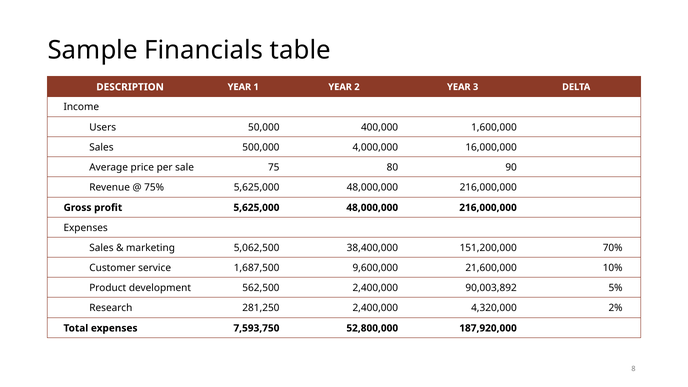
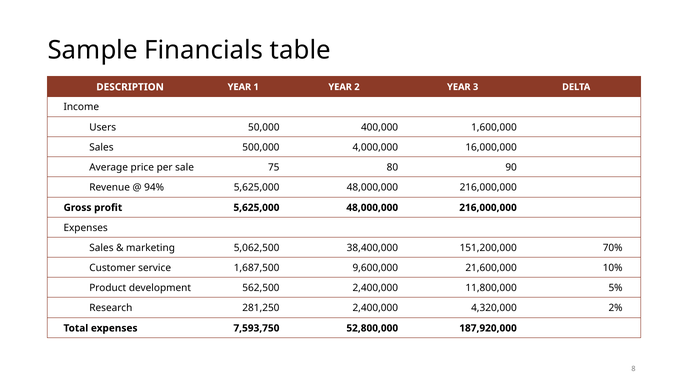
75%: 75% -> 94%
90,003,892: 90,003,892 -> 11,800,000
